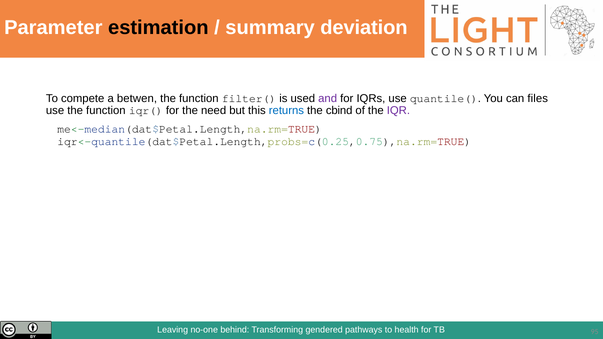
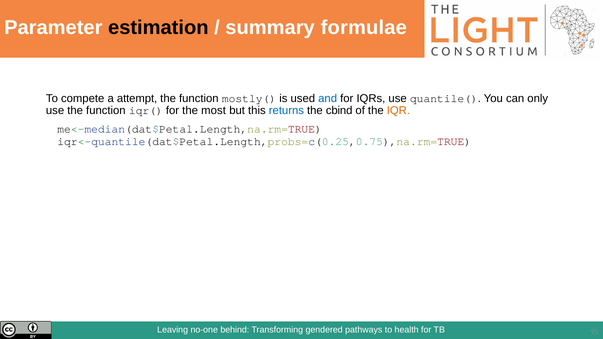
deviation: deviation -> formulae
betwen: betwen -> attempt
filter(: filter( -> mostly(
and colour: purple -> blue
files: files -> only
need: need -> most
IQR colour: purple -> orange
